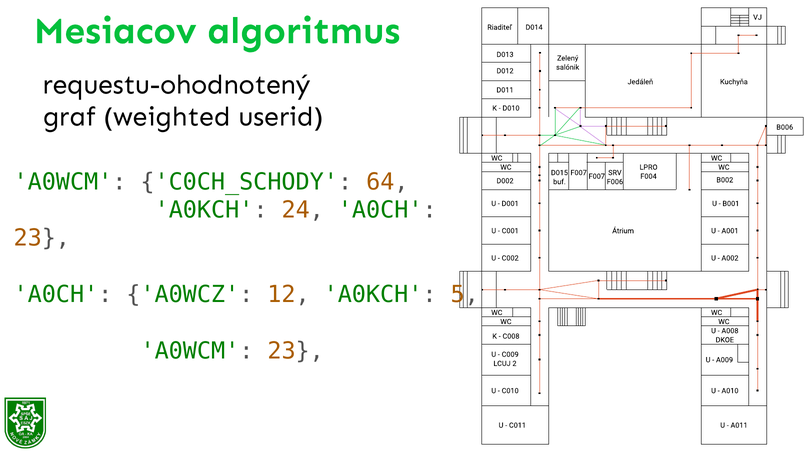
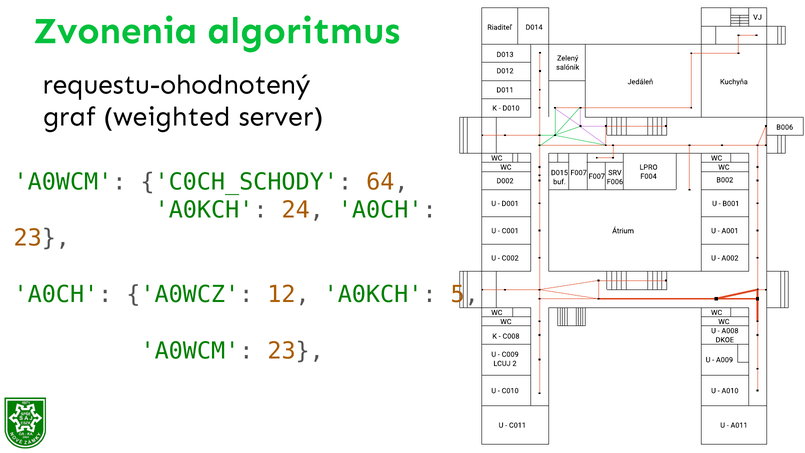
Mesiacov: Mesiacov -> Zvonenia
userid: userid -> server
